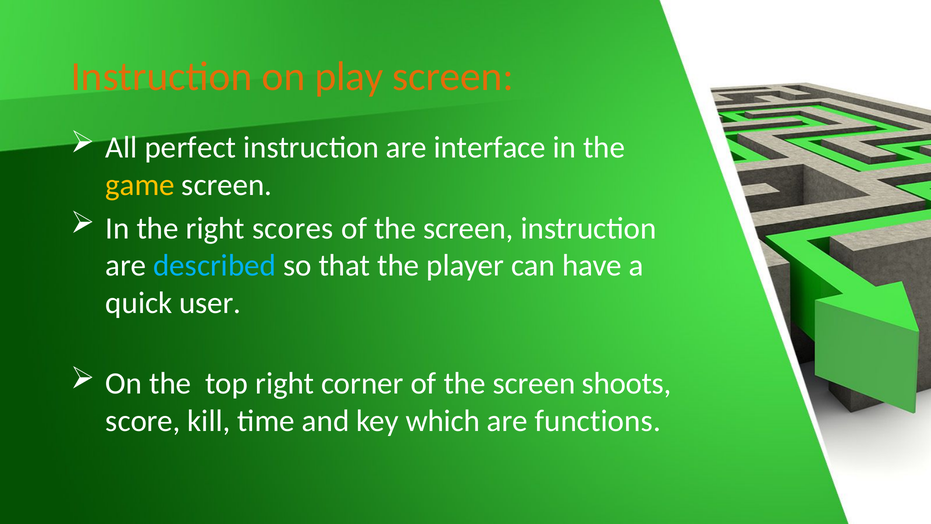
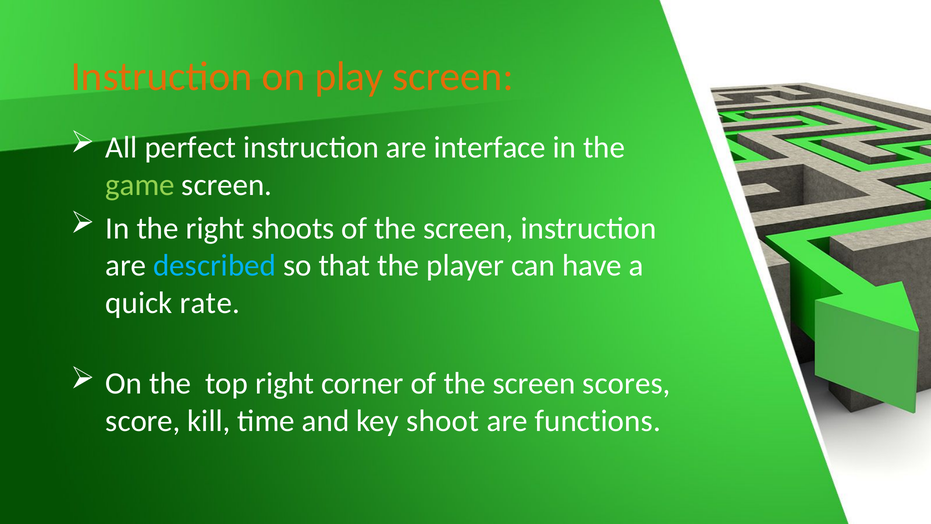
game colour: yellow -> light green
scores: scores -> shoots
user: user -> rate
shoots: shoots -> scores
which: which -> shoot
